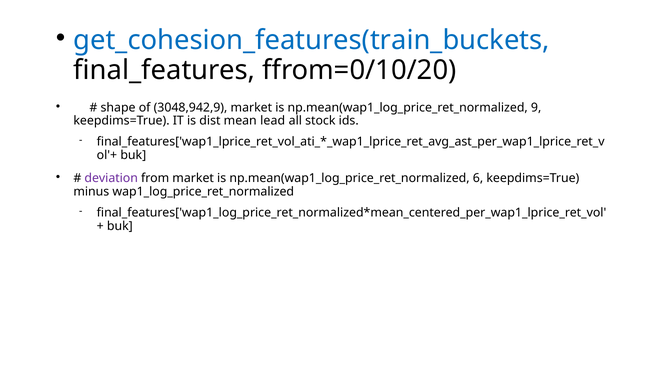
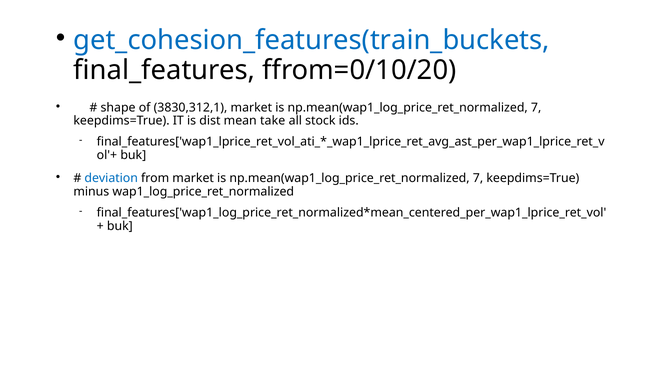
3048,942,9: 3048,942,9 -> 3830,312,1
9 at (536, 108): 9 -> 7
lead: lead -> take
deviation colour: purple -> blue
6 at (478, 178): 6 -> 7
